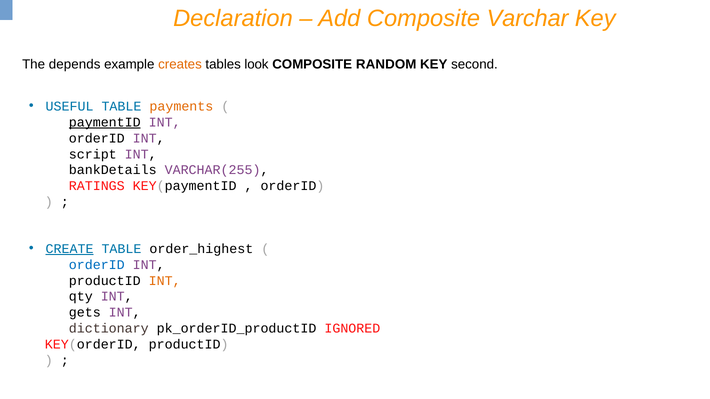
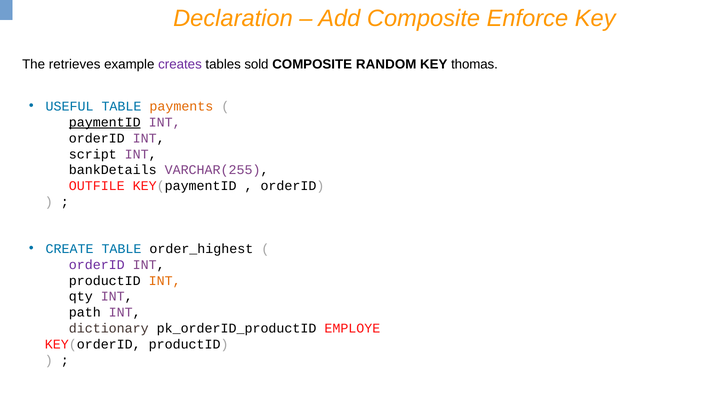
Varchar: Varchar -> Enforce
depends: depends -> retrieves
creates colour: orange -> purple
look: look -> sold
second: second -> thomas
RATINGS: RATINGS -> OUTFILE
CREATE underline: present -> none
orderID at (97, 265) colour: blue -> purple
gets: gets -> path
IGNORED: IGNORED -> EMPLOYE
